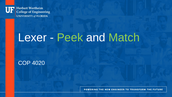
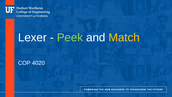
Match colour: light green -> yellow
